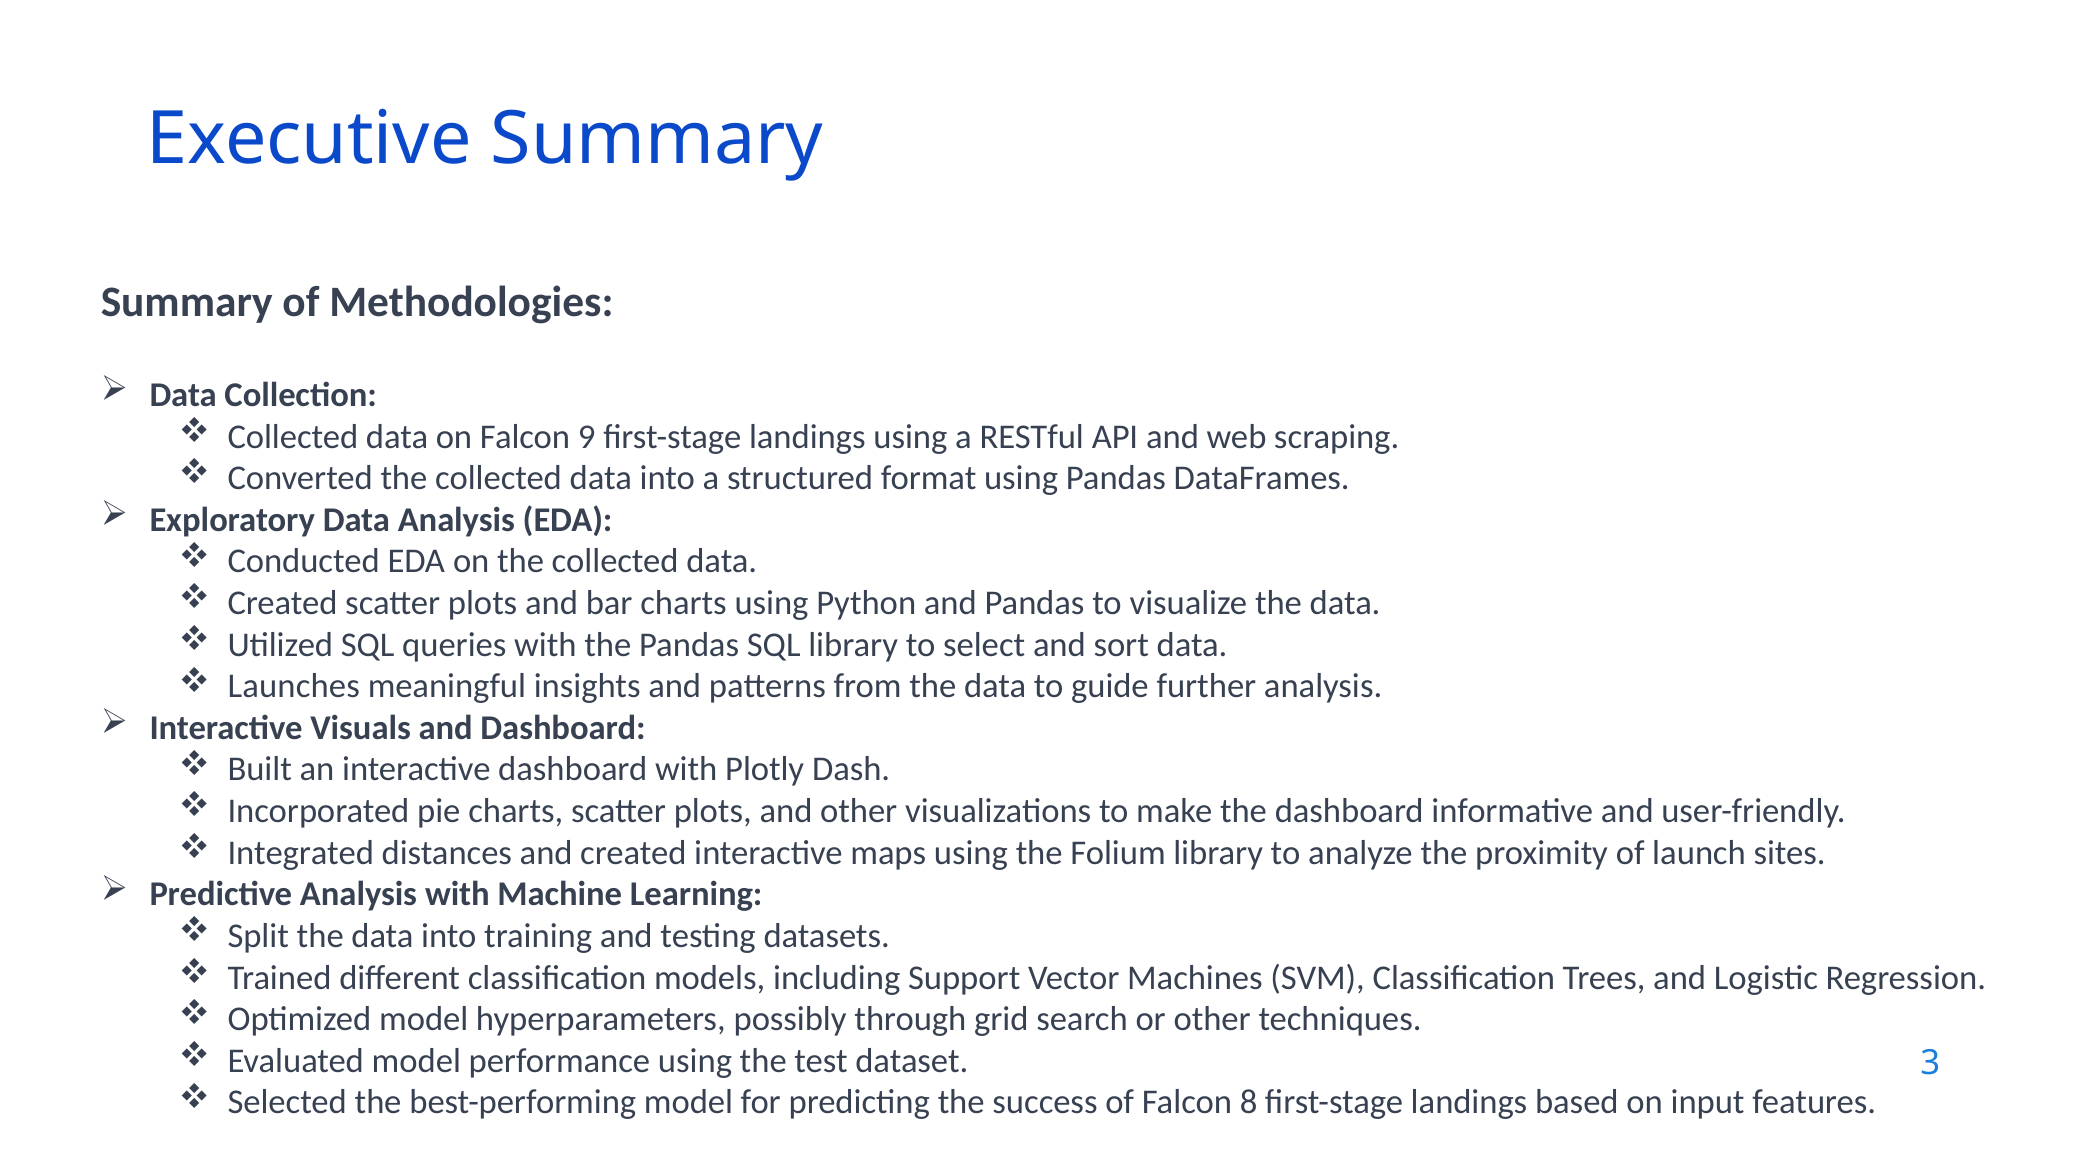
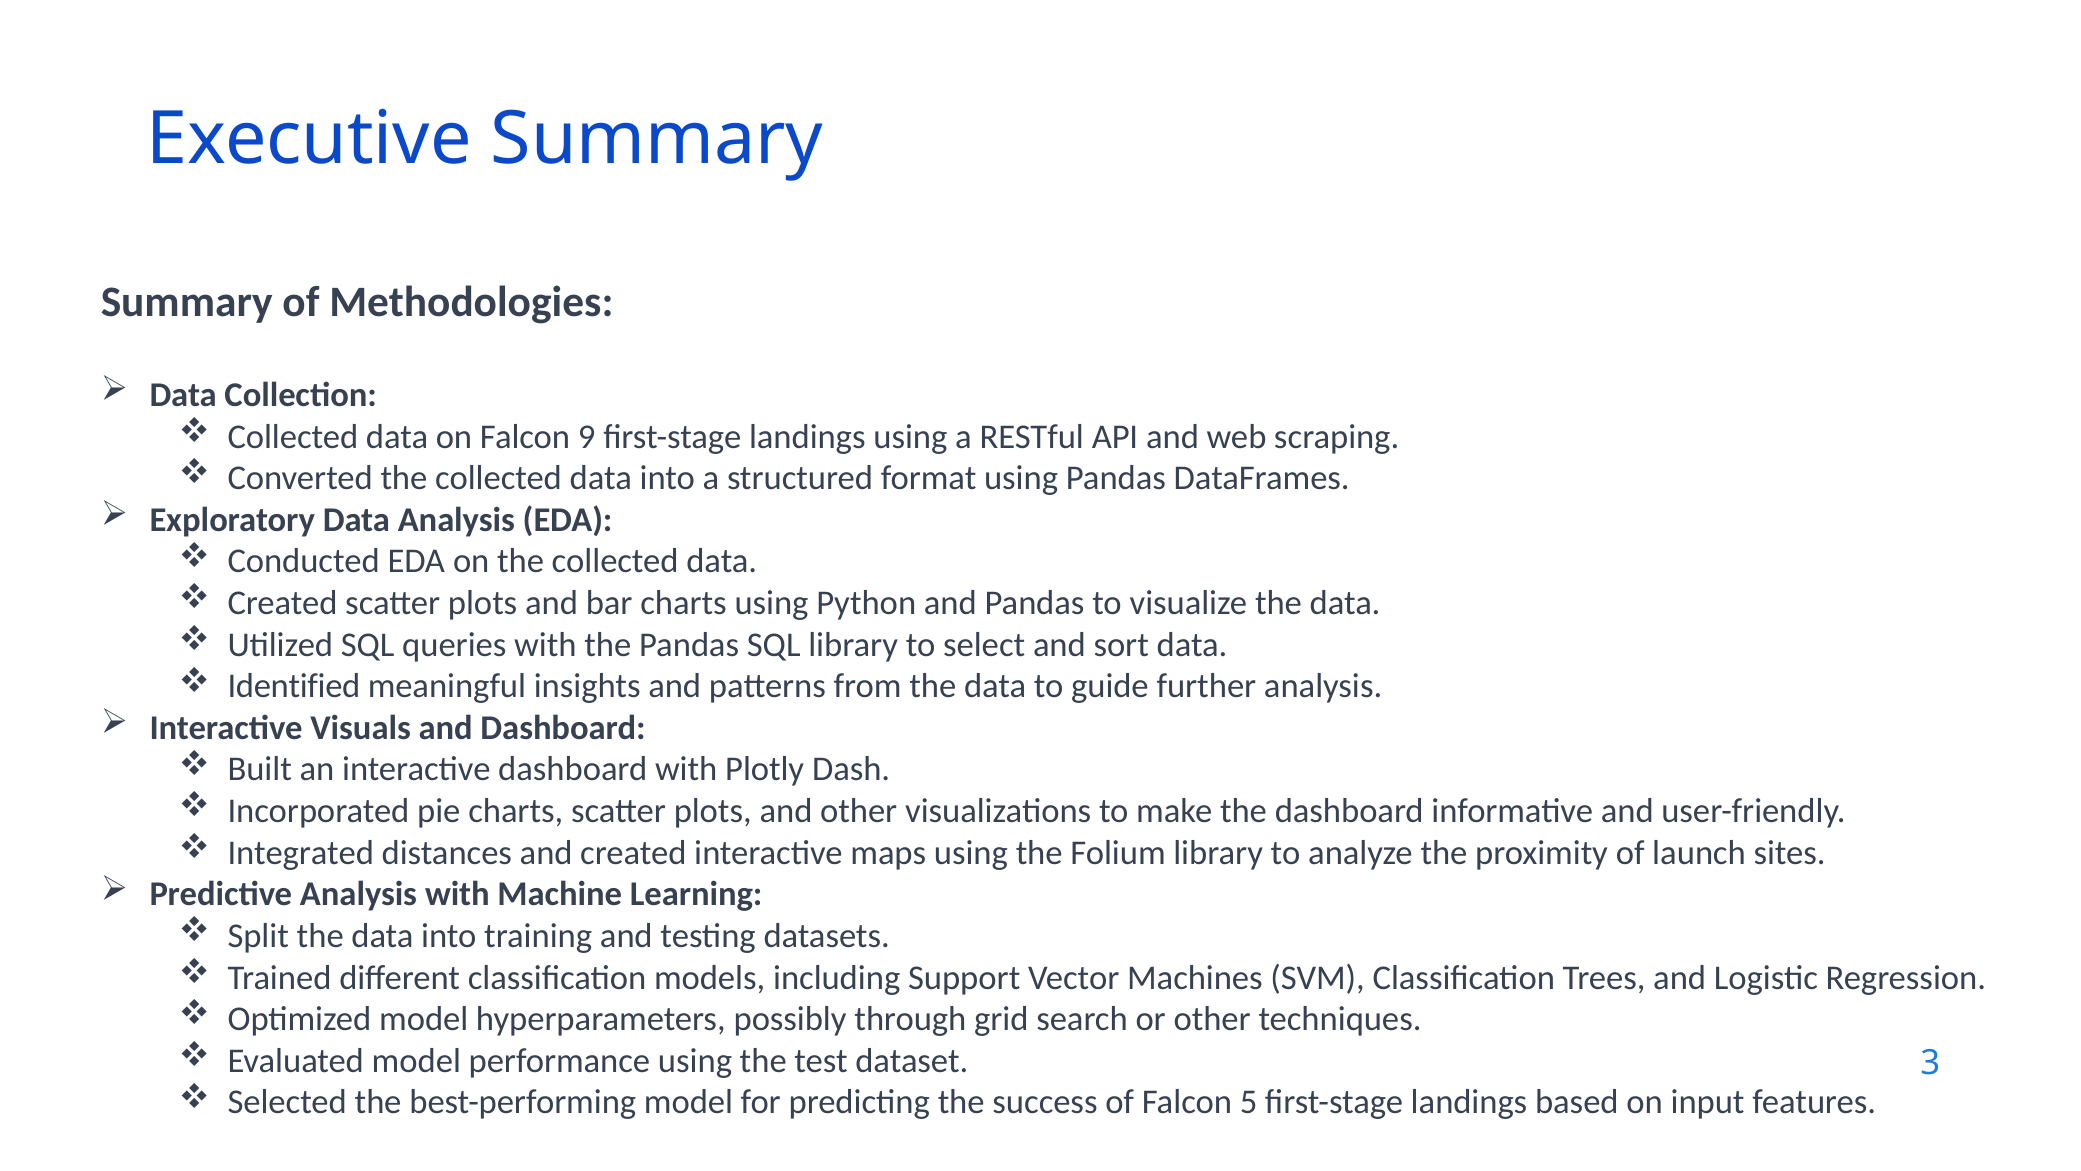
Launches: Launches -> Identified
8: 8 -> 5
